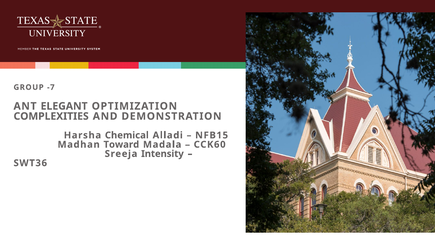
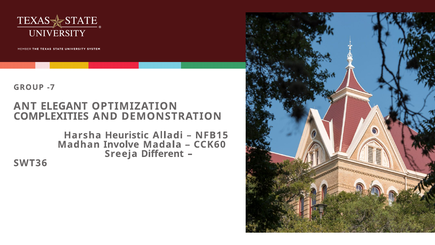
Chemical: Chemical -> Heuristic
Toward: Toward -> Involve
Intensity: Intensity -> Different
